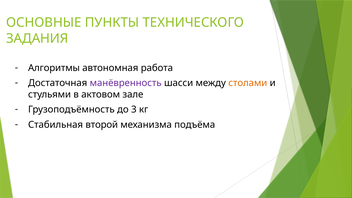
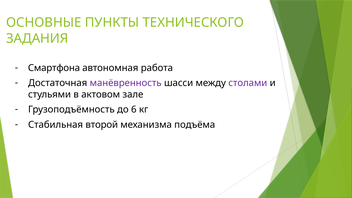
Алгоритмы: Алгоритмы -> Смартфона
столами colour: orange -> purple
3: 3 -> 6
